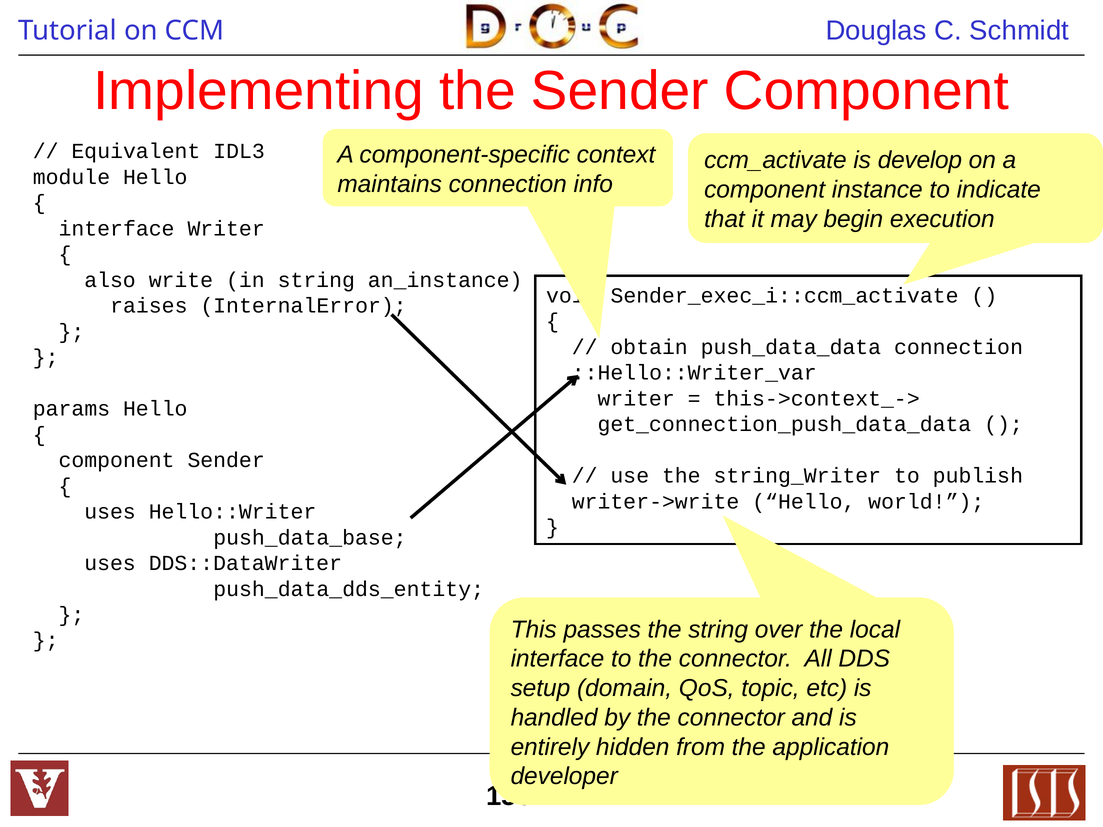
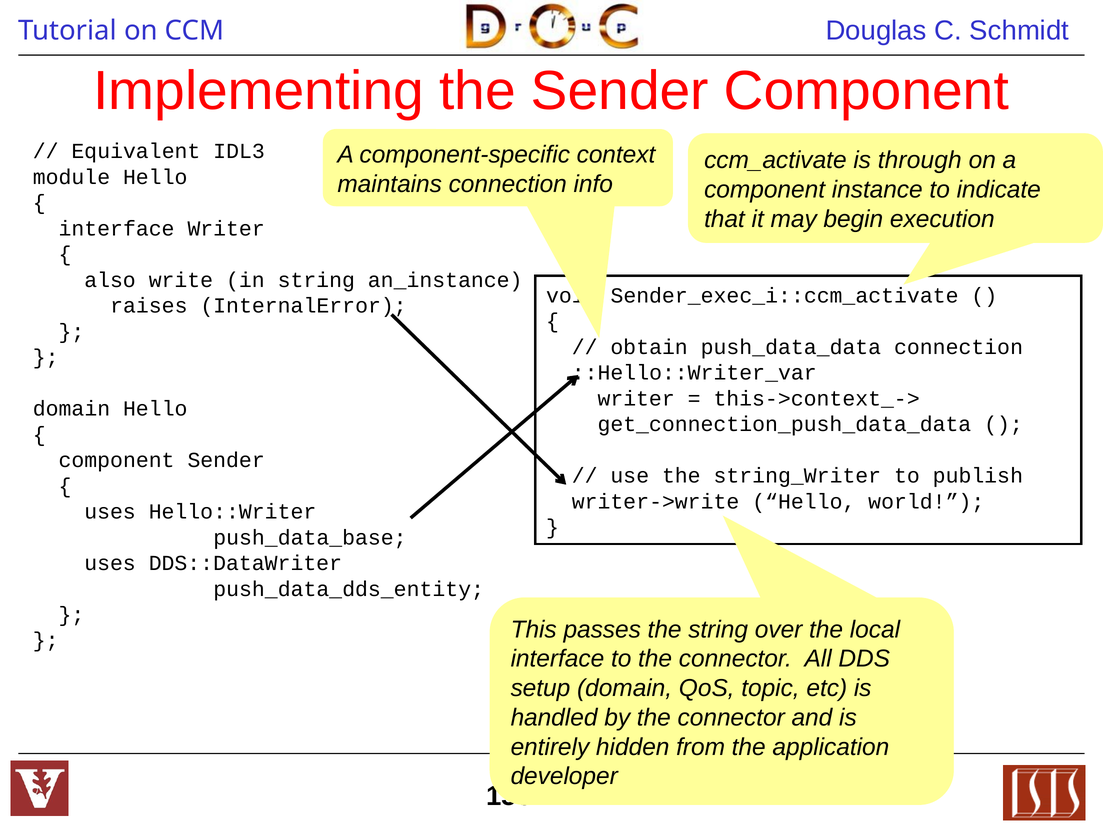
develop: develop -> through
params at (71, 409): params -> domain
